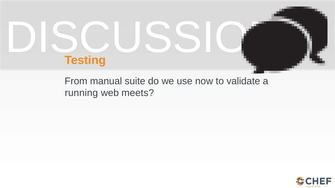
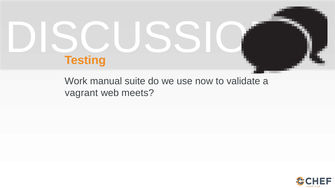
From: From -> Work
running: running -> vagrant
